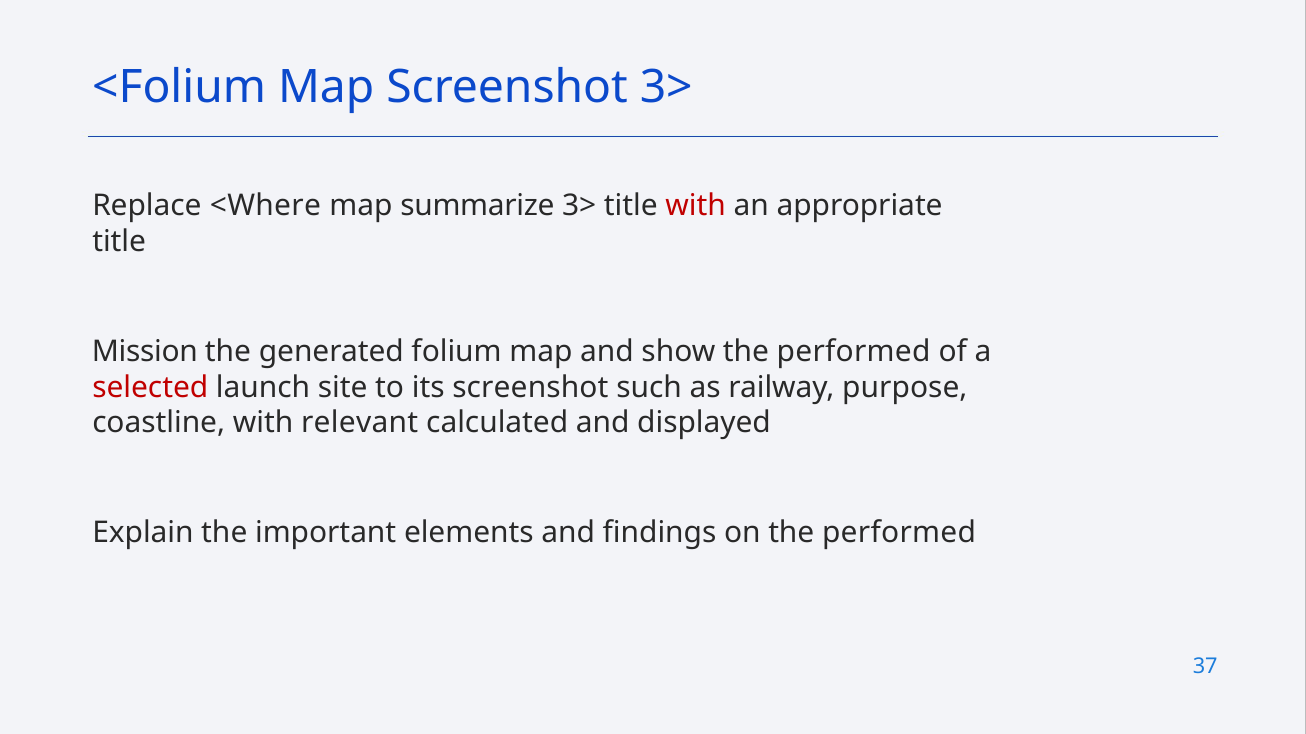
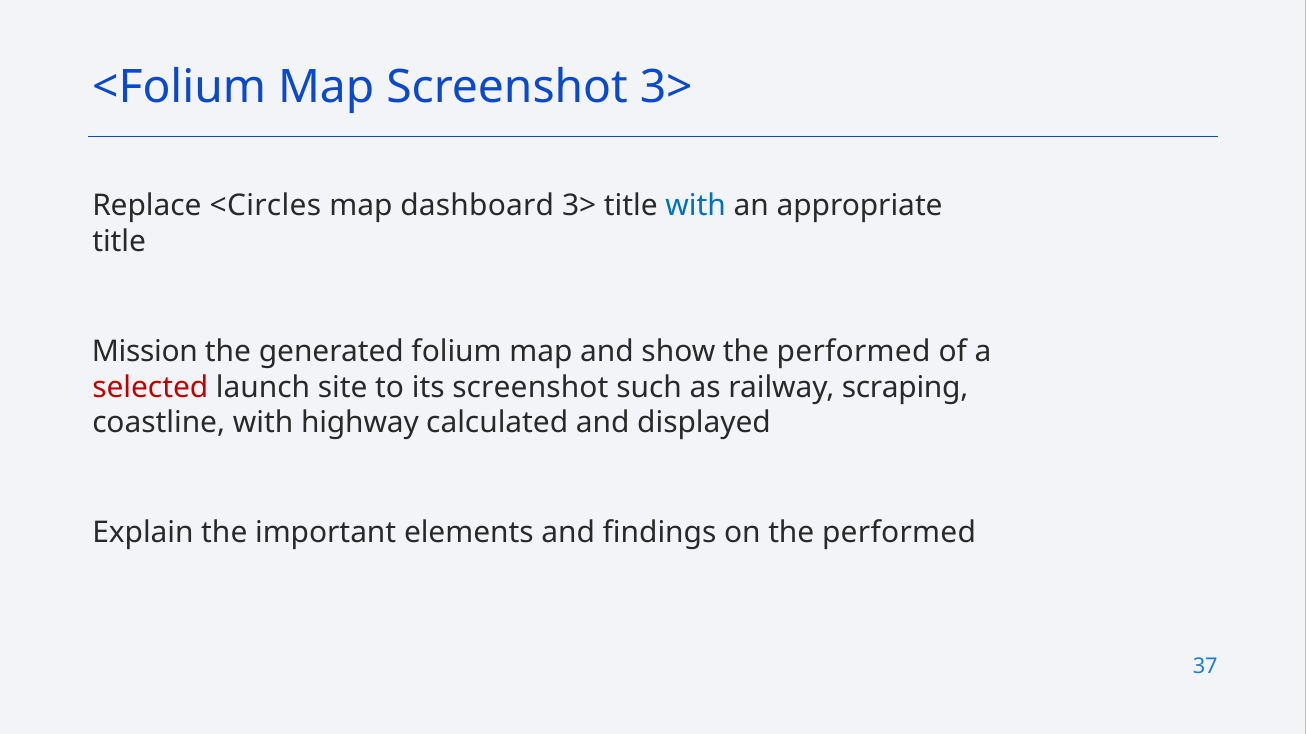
<Where: <Where -> <Circles
summarize: summarize -> dashboard
with at (696, 206) colour: red -> blue
purpose: purpose -> scraping
relevant: relevant -> highway
